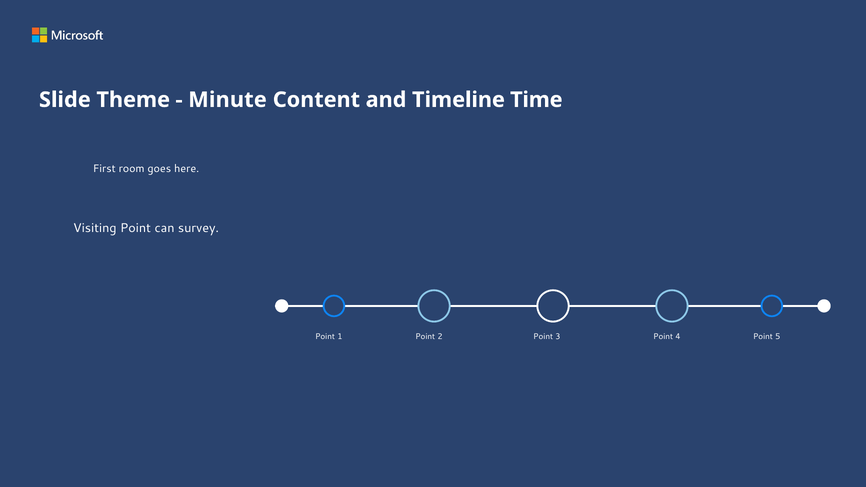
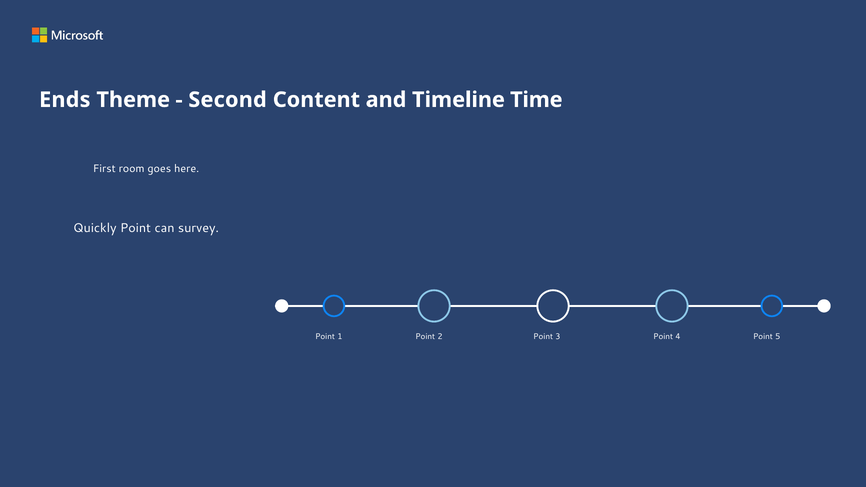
Slide: Slide -> Ends
Minute: Minute -> Second
Visiting: Visiting -> Quickly
